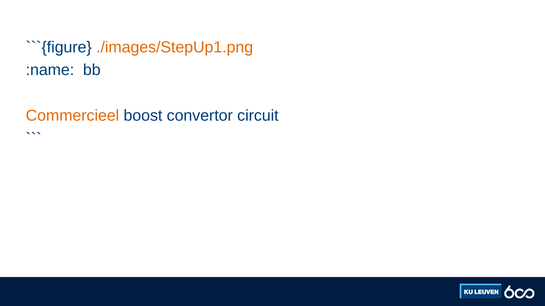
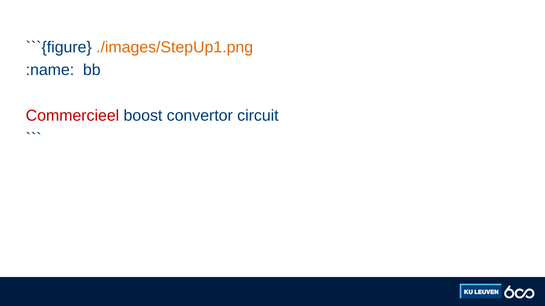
Commercieel colour: orange -> red
